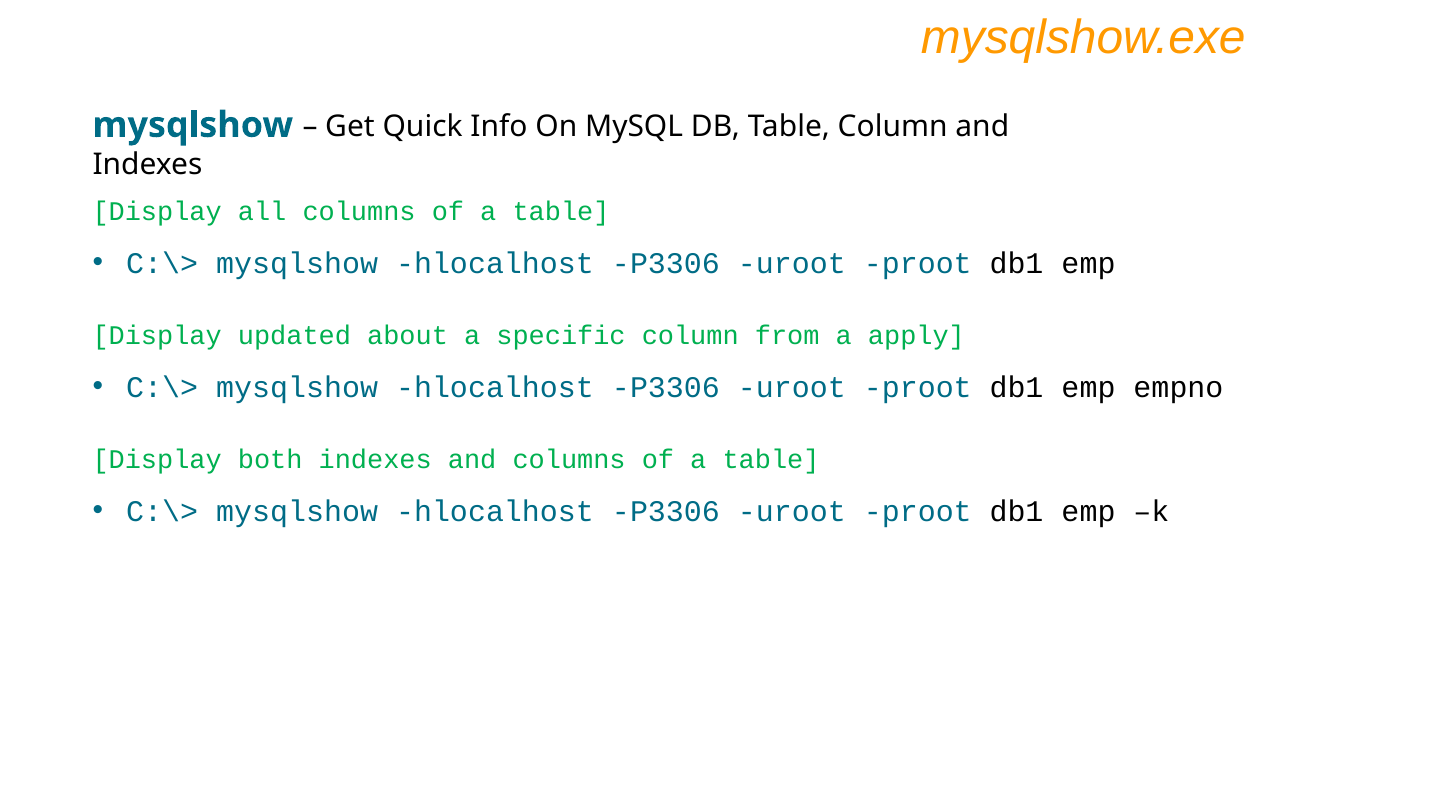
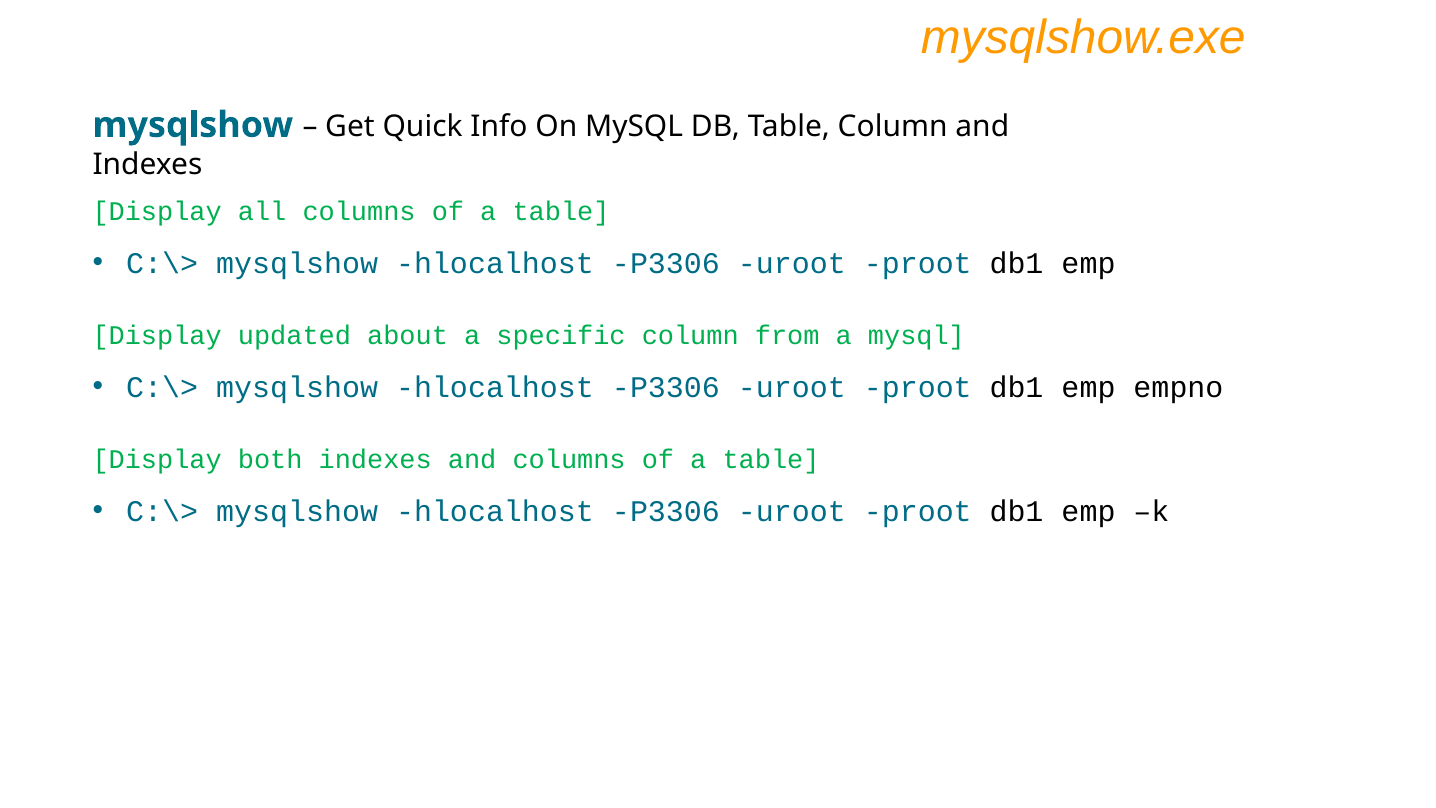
a apply: apply -> mysql
